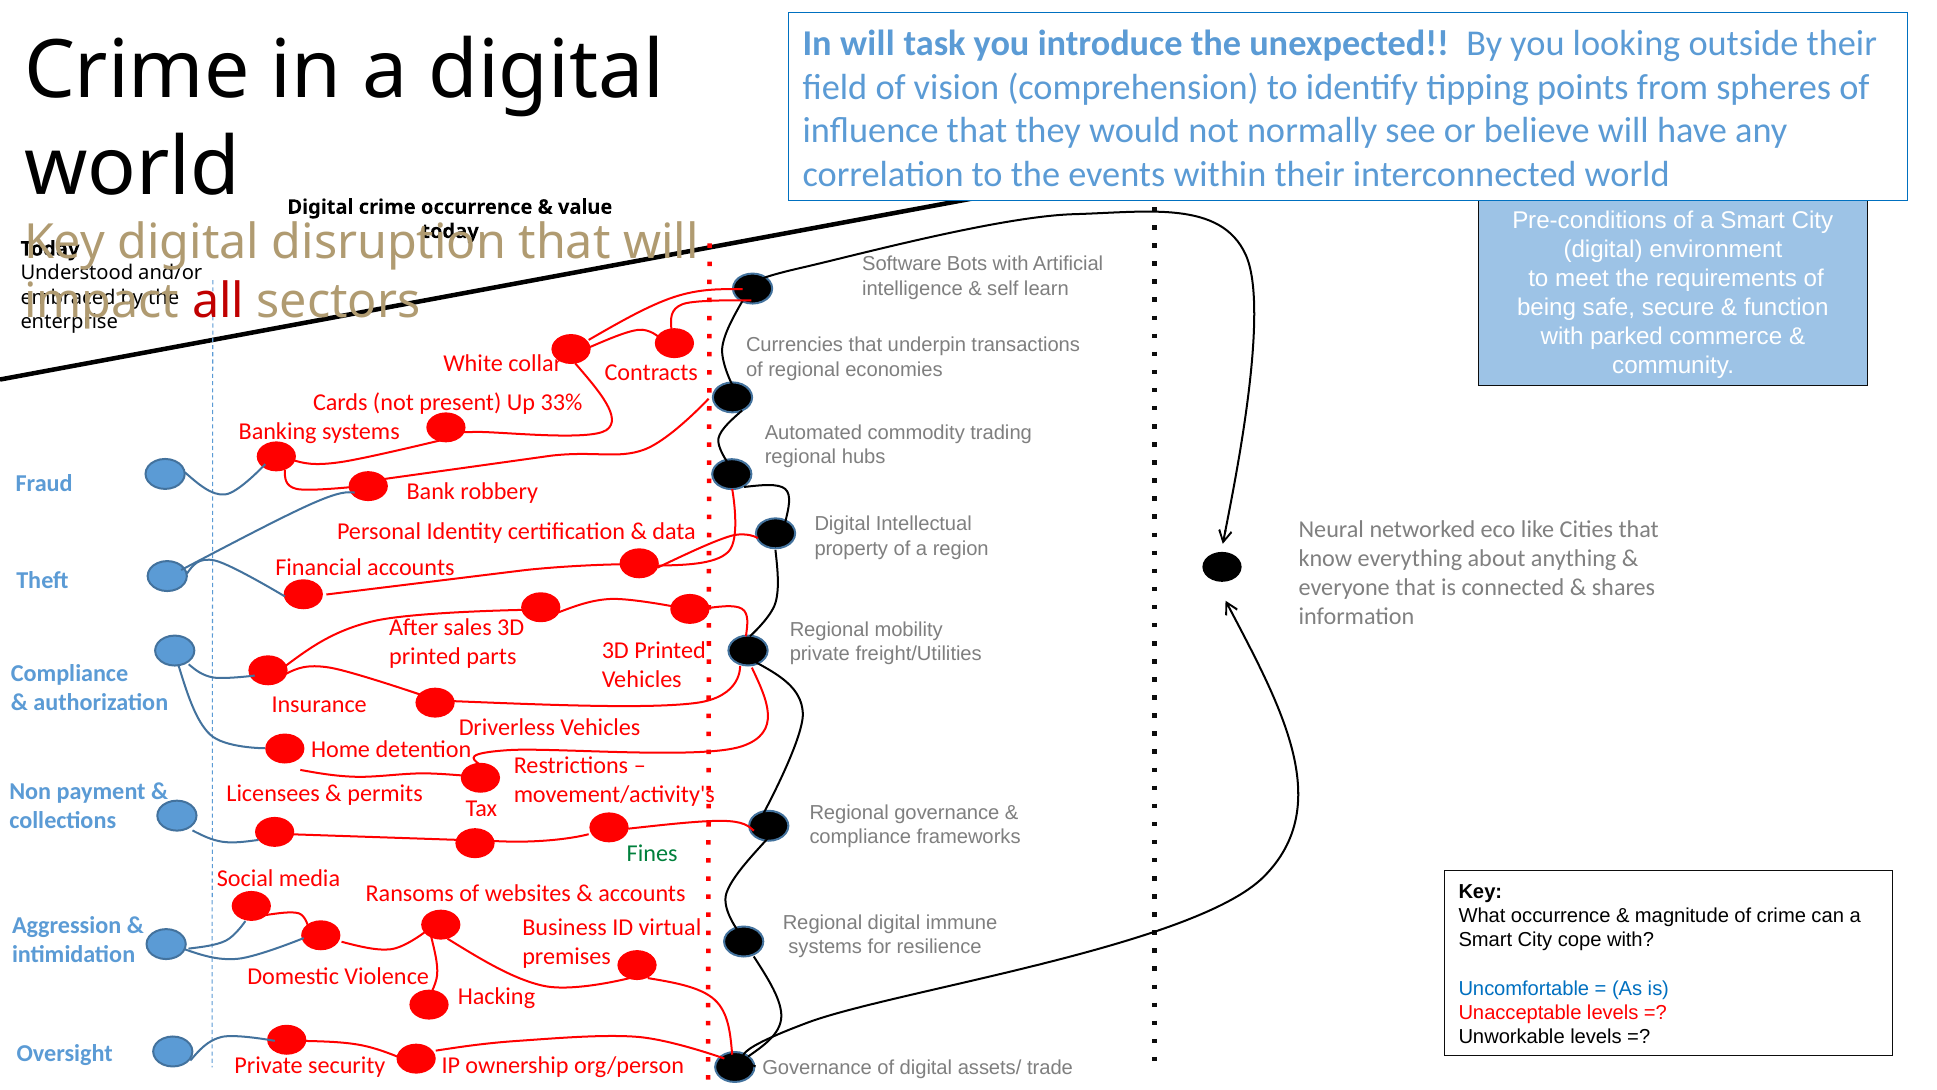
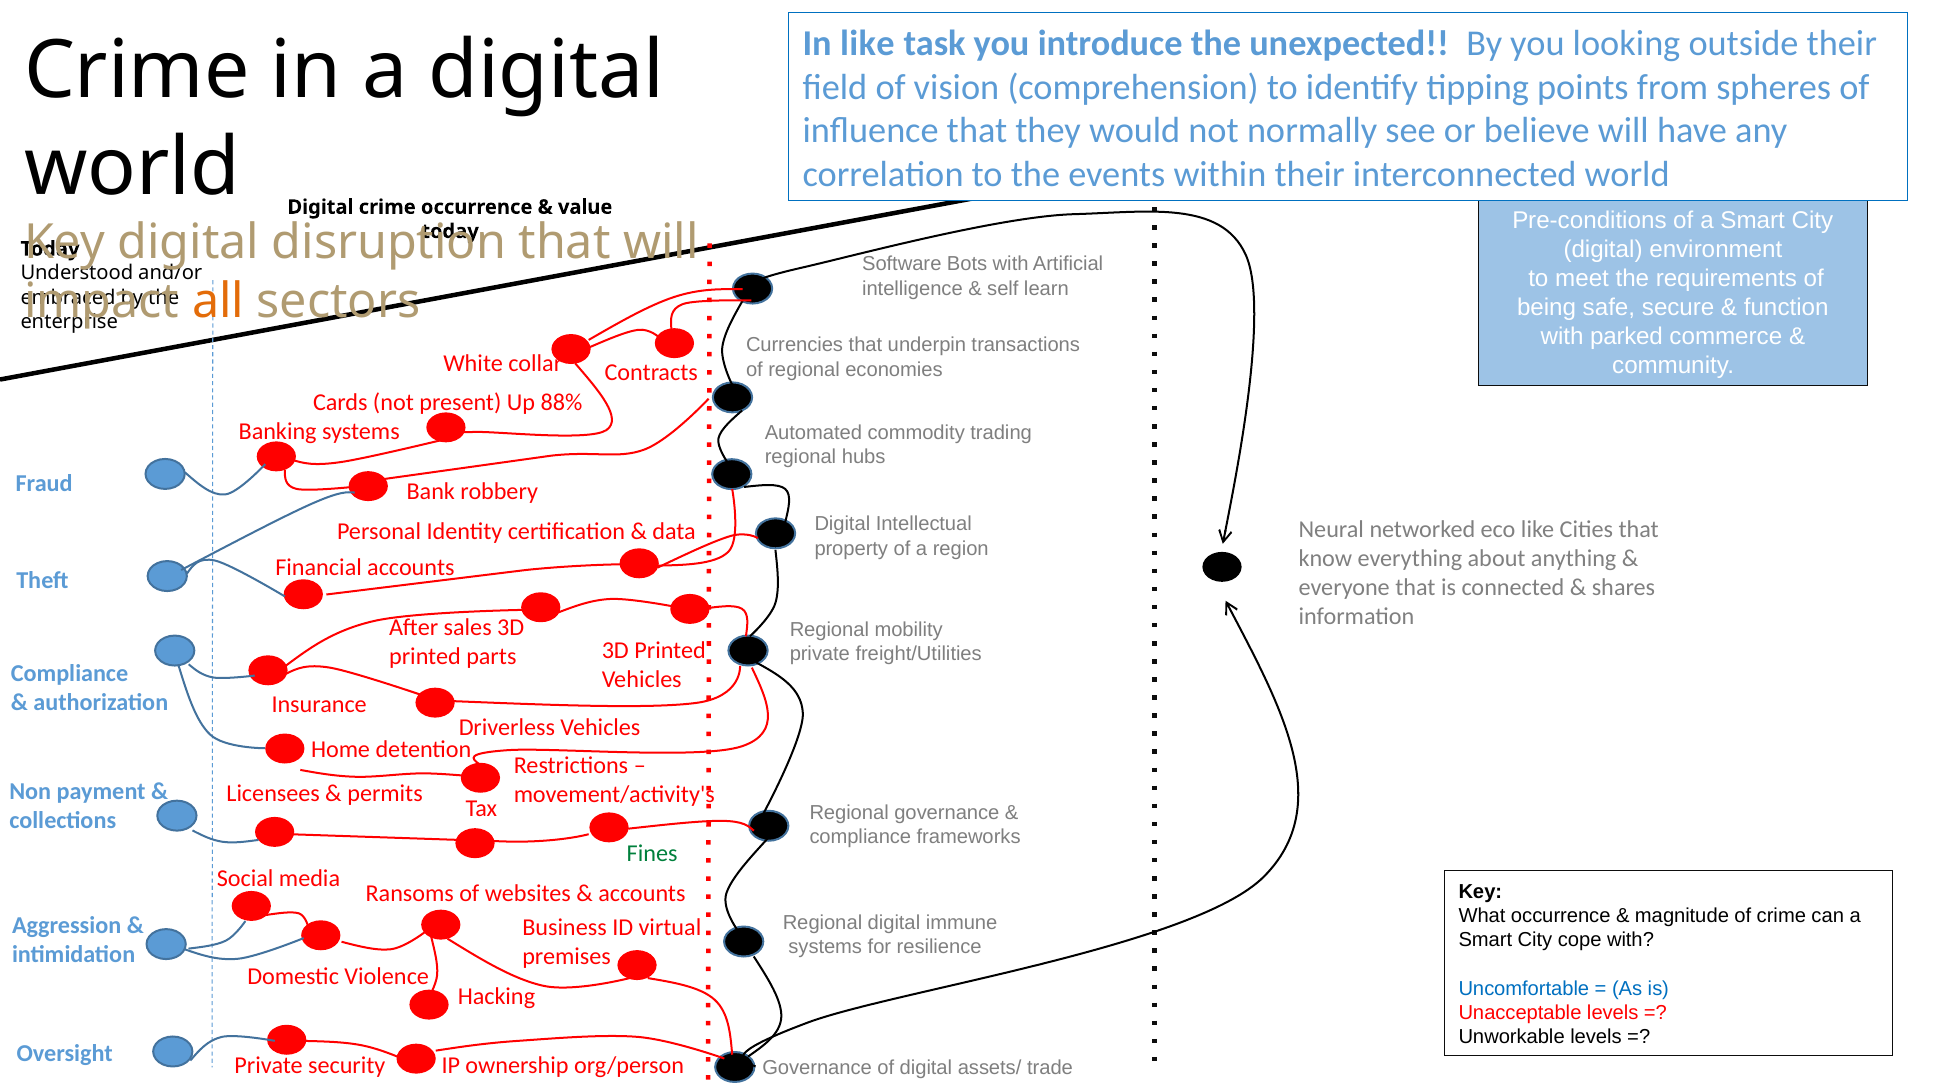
In will: will -> like
all colour: red -> orange
33%: 33% -> 88%
